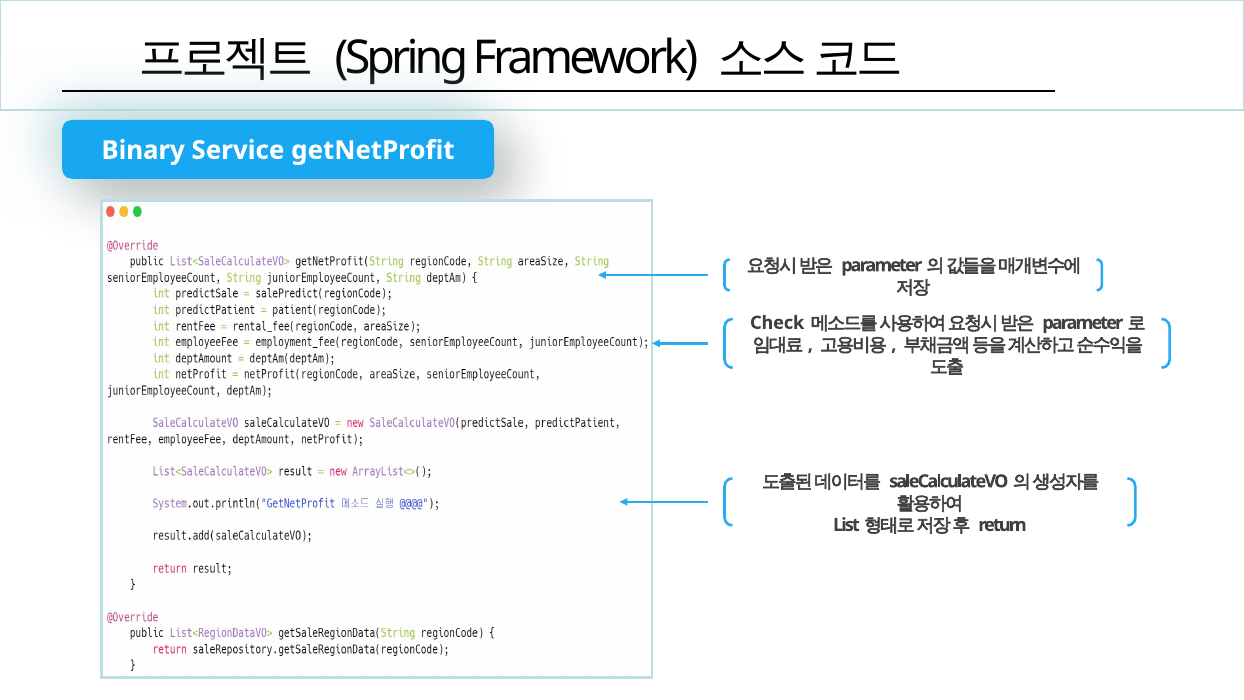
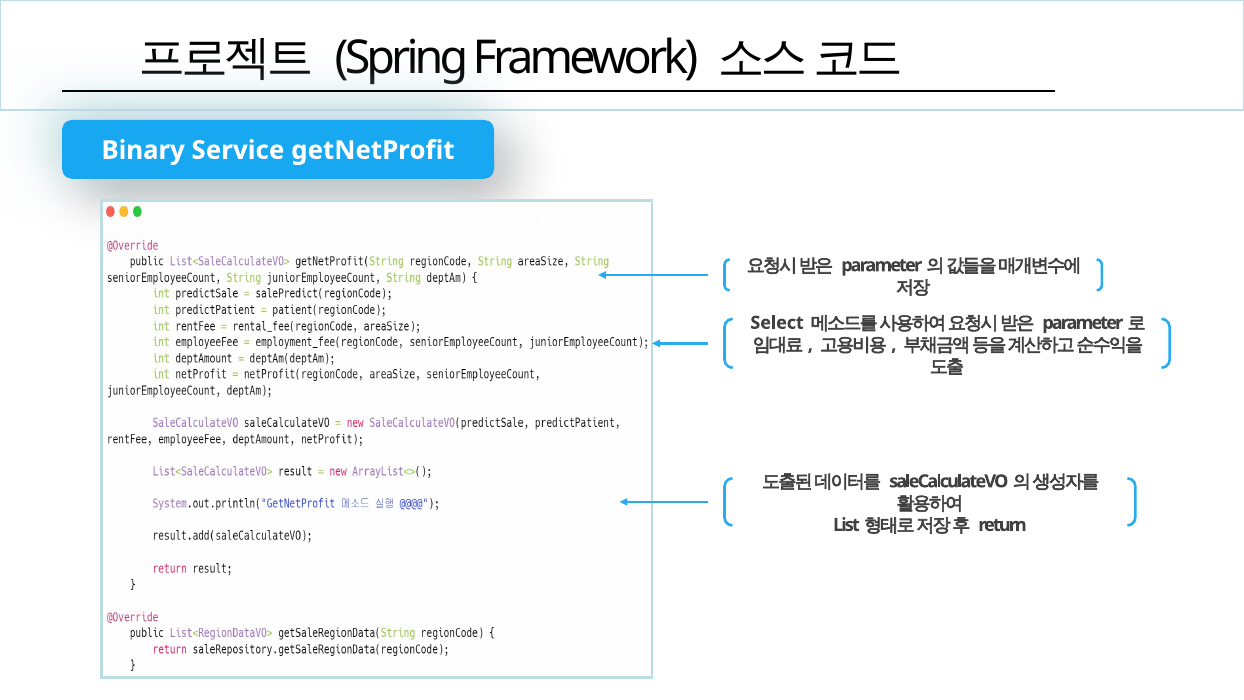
Check: Check -> Select
